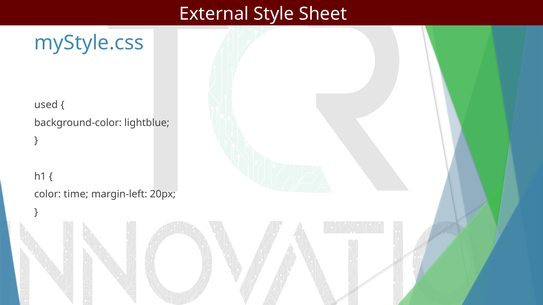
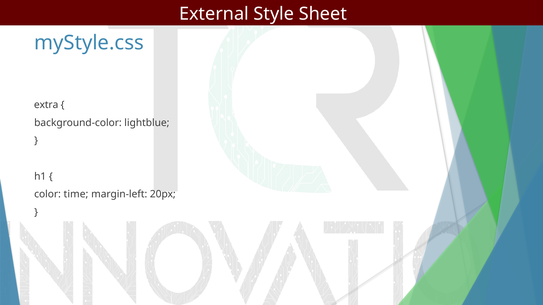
used: used -> extra
